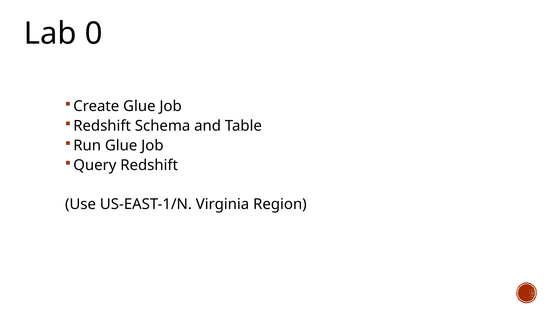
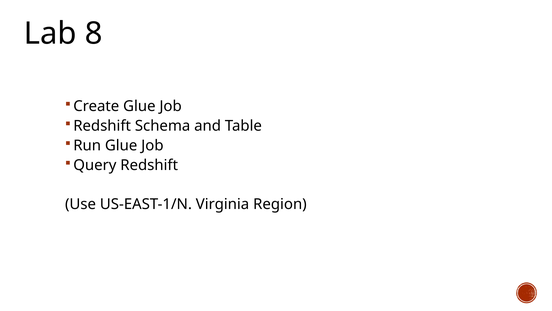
0: 0 -> 8
